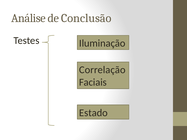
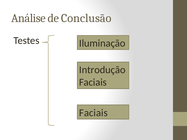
Correlação: Correlação -> Introdução
Estado at (93, 113): Estado -> Faciais
